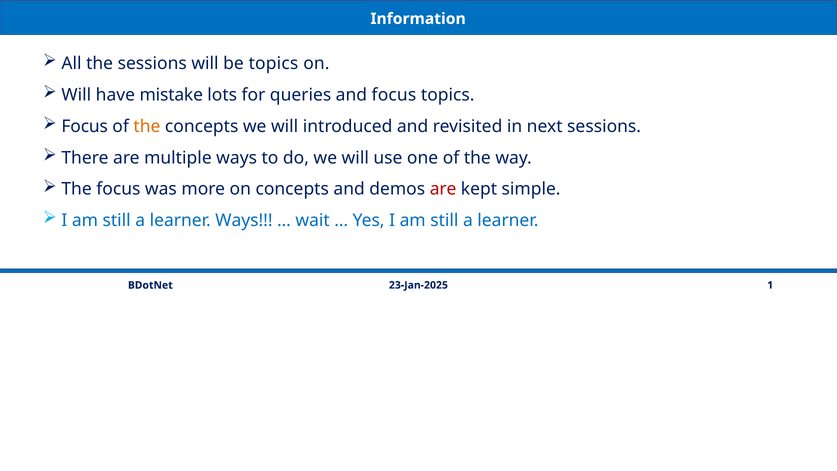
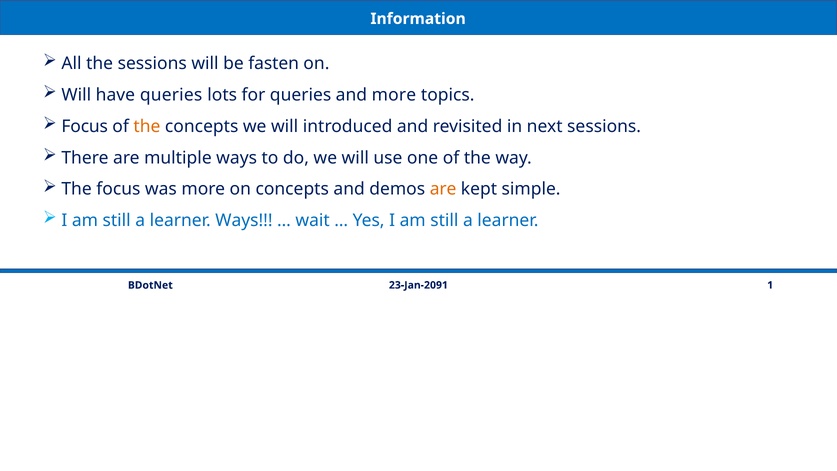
be topics: topics -> fasten
have mistake: mistake -> queries
and focus: focus -> more
are at (443, 189) colour: red -> orange
23-Jan-2025: 23-Jan-2025 -> 23-Jan-2091
